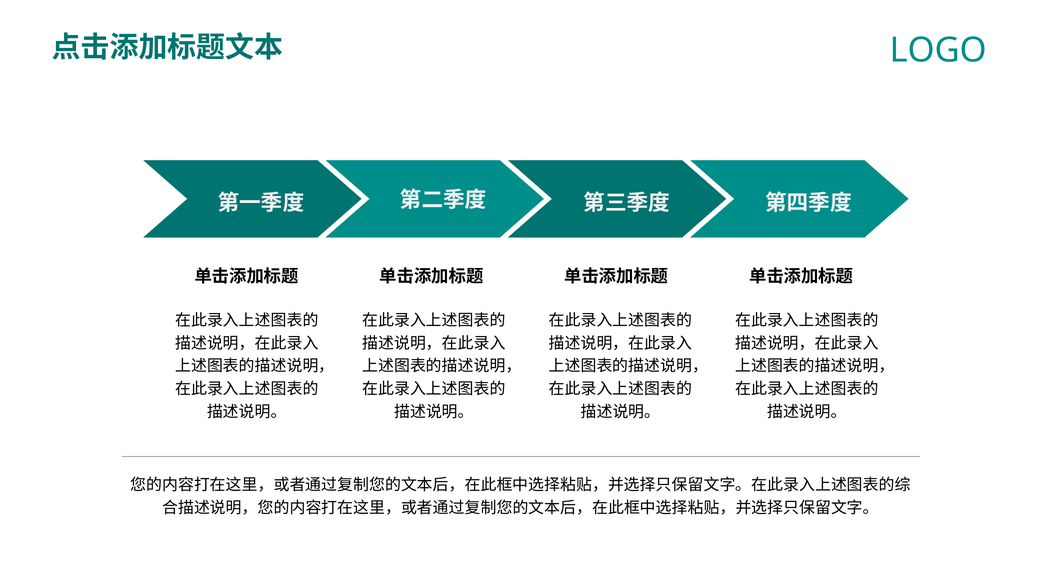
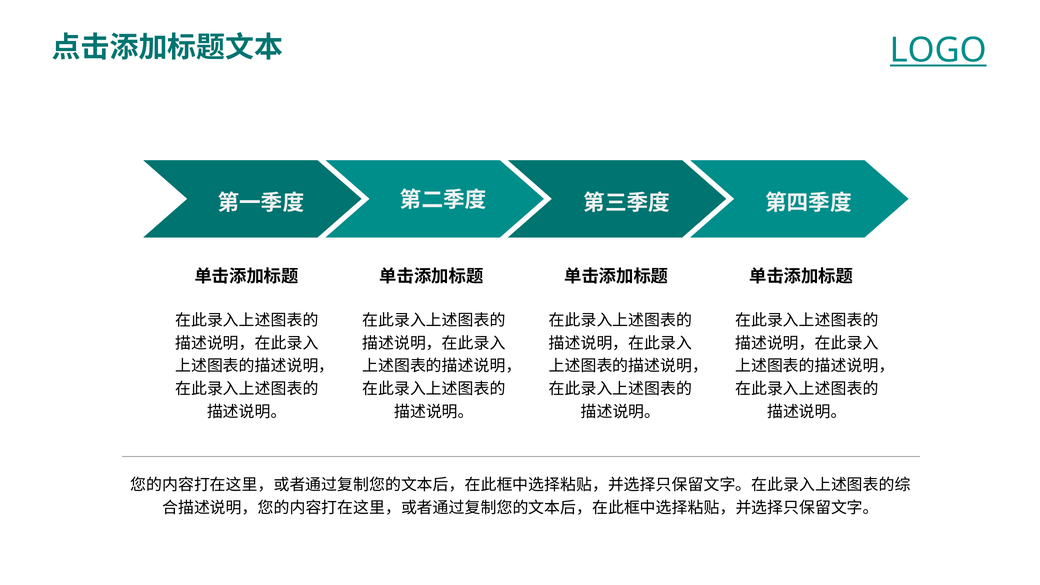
LOGO underline: none -> present
